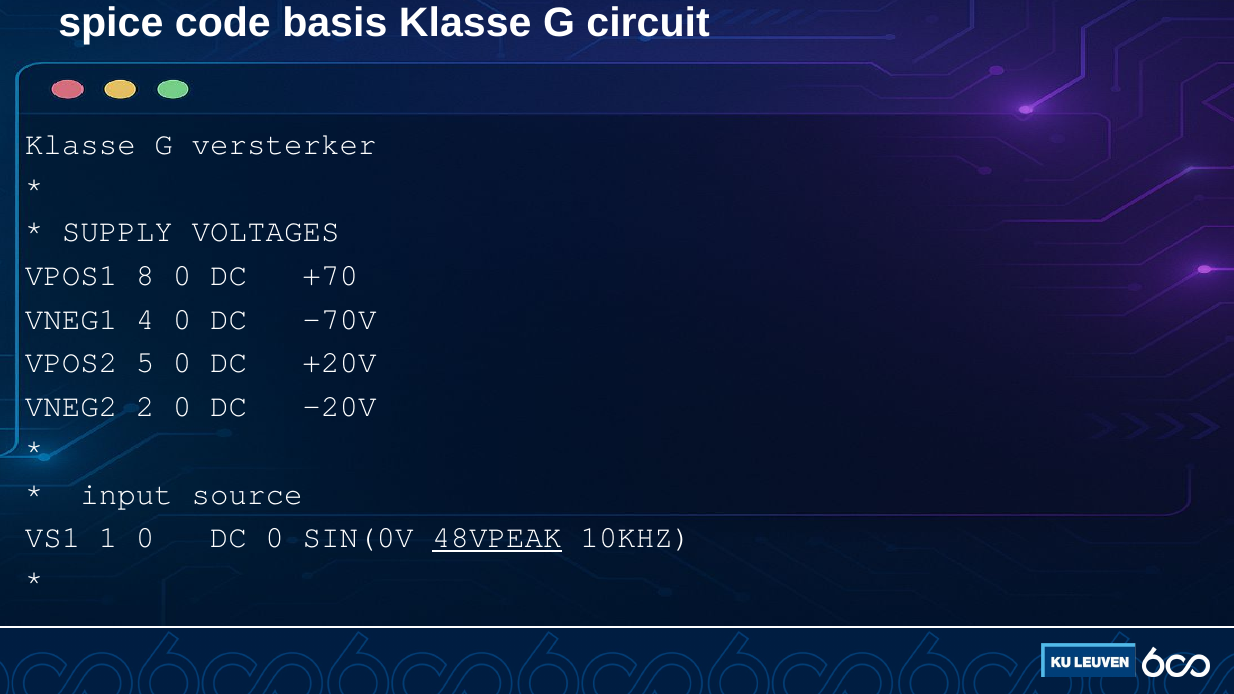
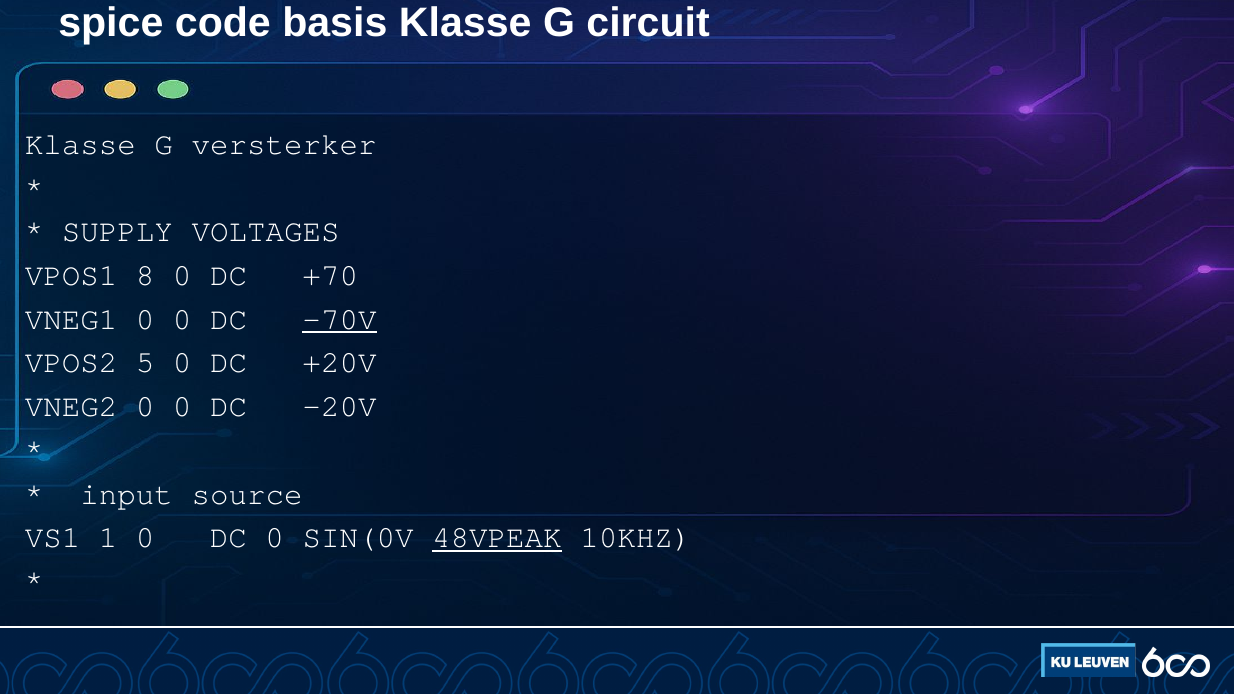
VNEG1 4: 4 -> 0
-70V underline: none -> present
VNEG2 2: 2 -> 0
